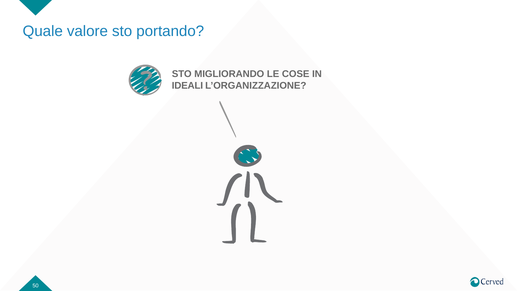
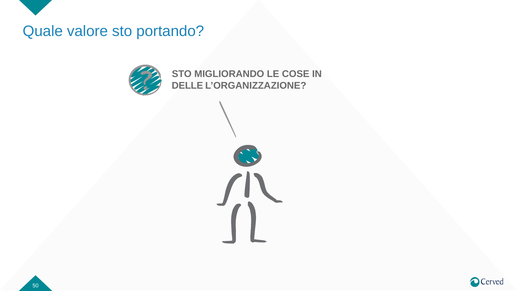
IDEALI: IDEALI -> DELLE
